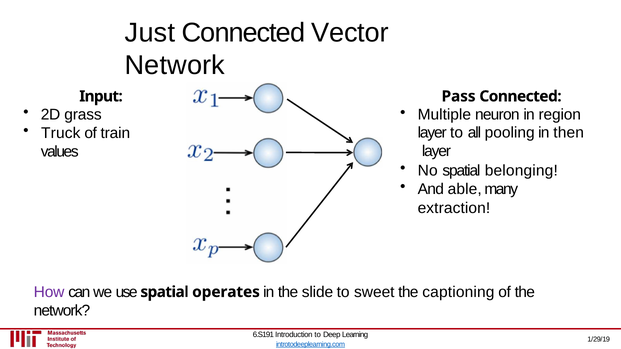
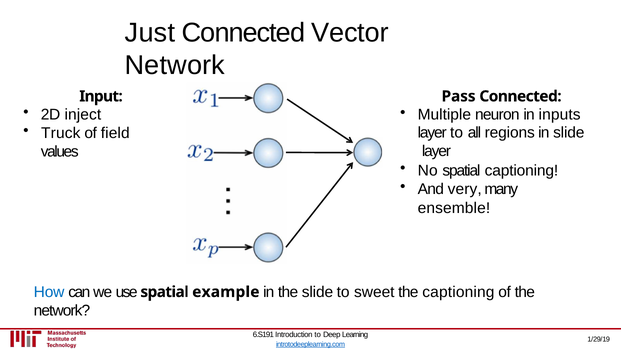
grass: grass -> inject
region: region -> inputs
train: train -> field
pooling: pooling -> regions
in then: then -> slide
spatial belonging: belonging -> captioning
able: able -> very
extraction: extraction -> ensemble
How colour: purple -> blue
operates: operates -> example
